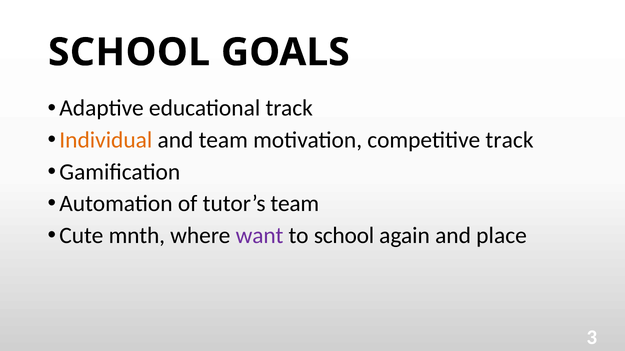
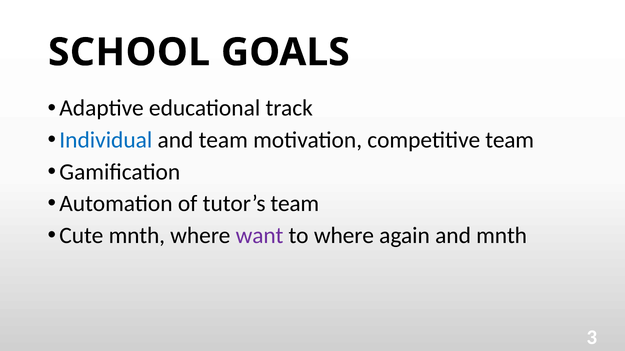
Individual colour: orange -> blue
competitive track: track -> team
to school: school -> where
and place: place -> mnth
